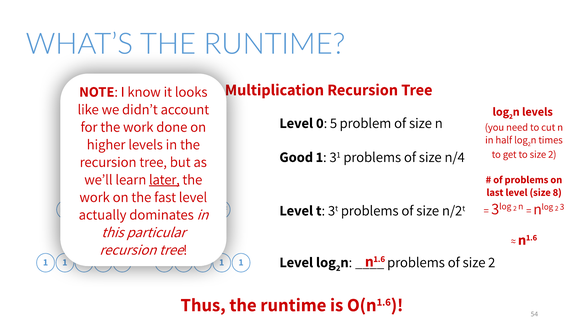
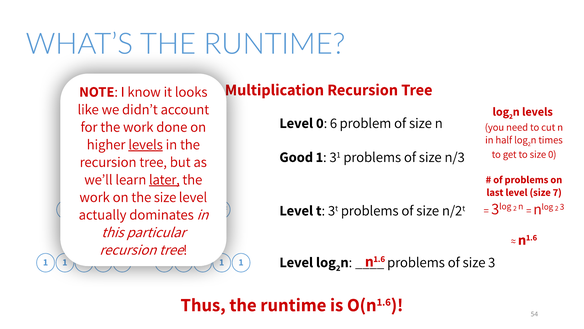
5: 5 -> 6
levels at (146, 144) underline: none -> present
to size 2: 2 -> 0
n/4: n/4 -> n/3
8: 8 -> 7
the fast: fast -> size
of size 2: 2 -> 3
